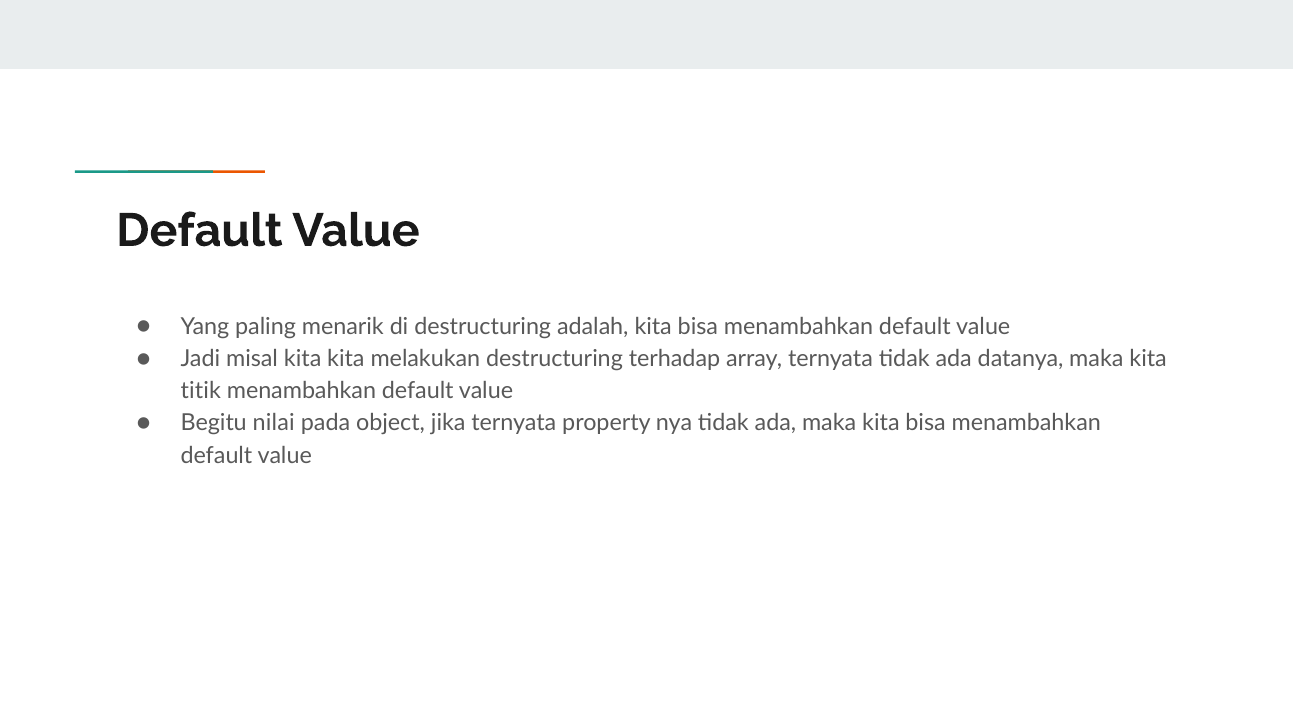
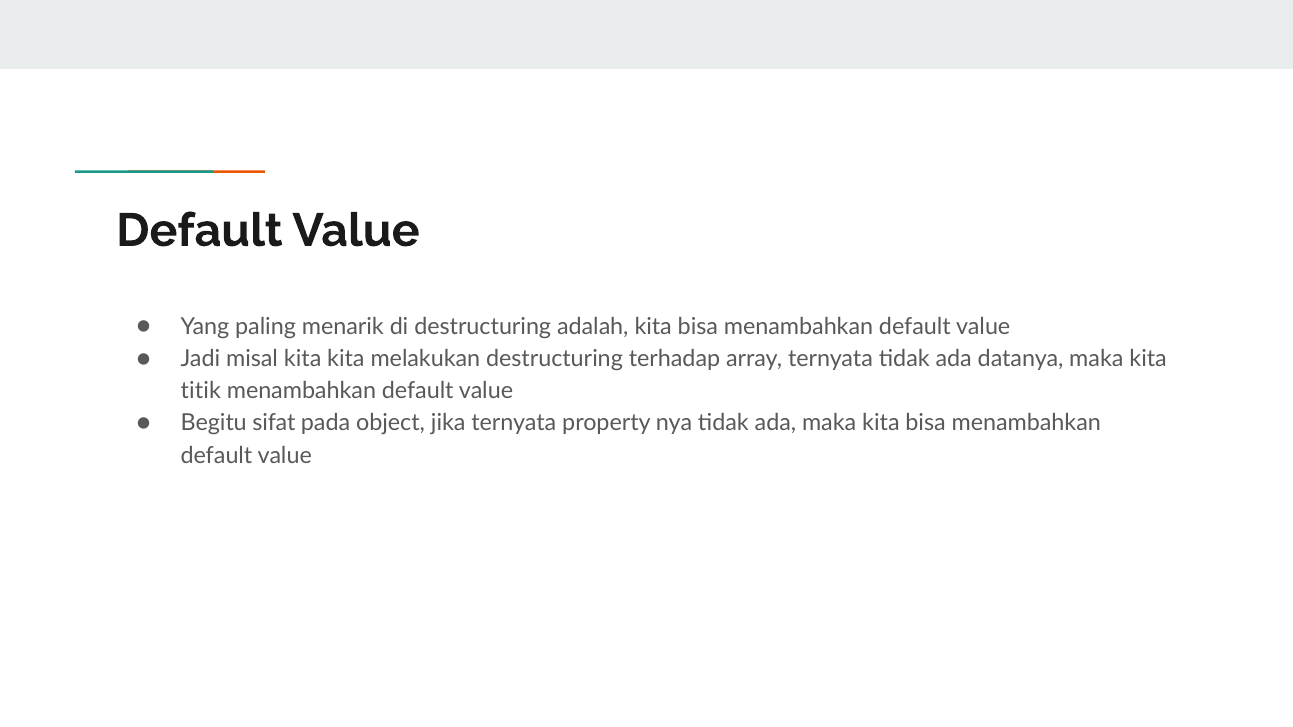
nilai: nilai -> sifat
